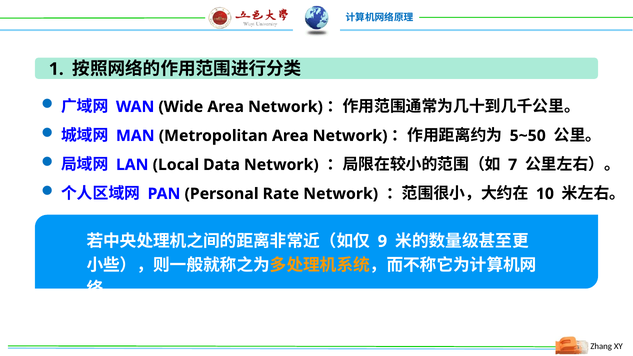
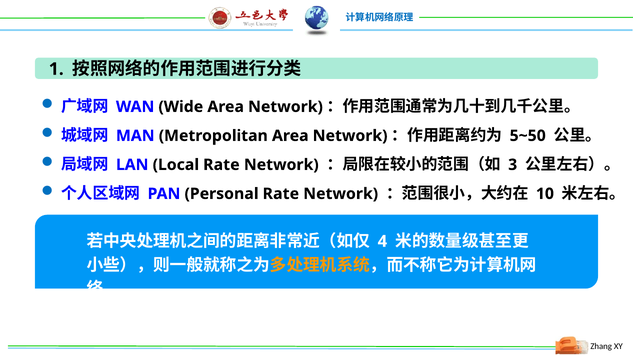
Local Data: Data -> Rate
7: 7 -> 3
9: 9 -> 4
